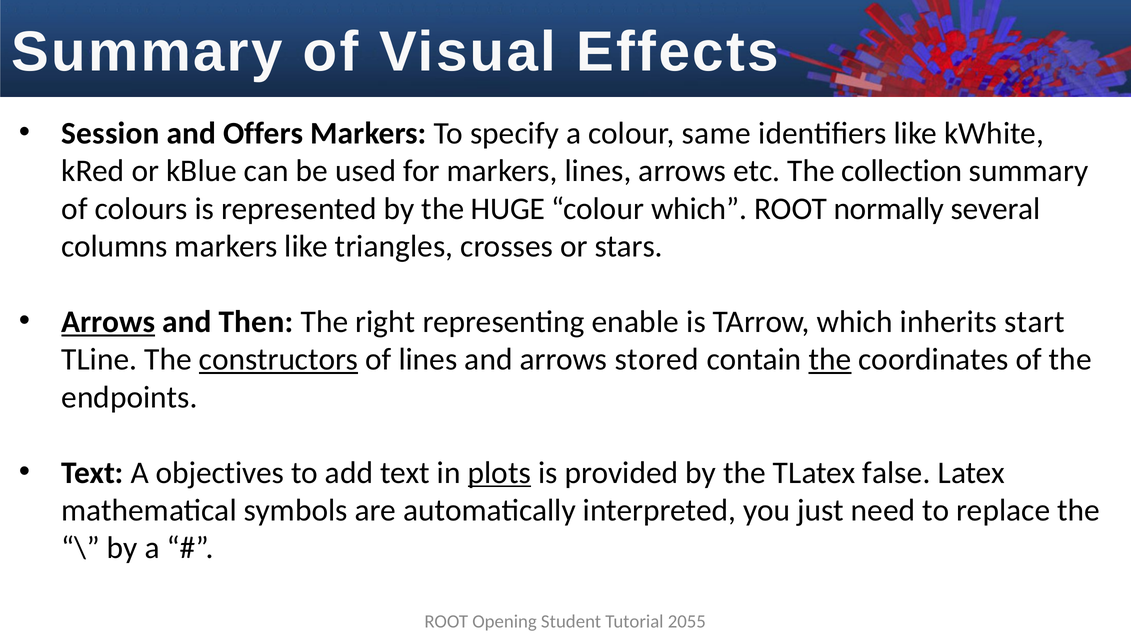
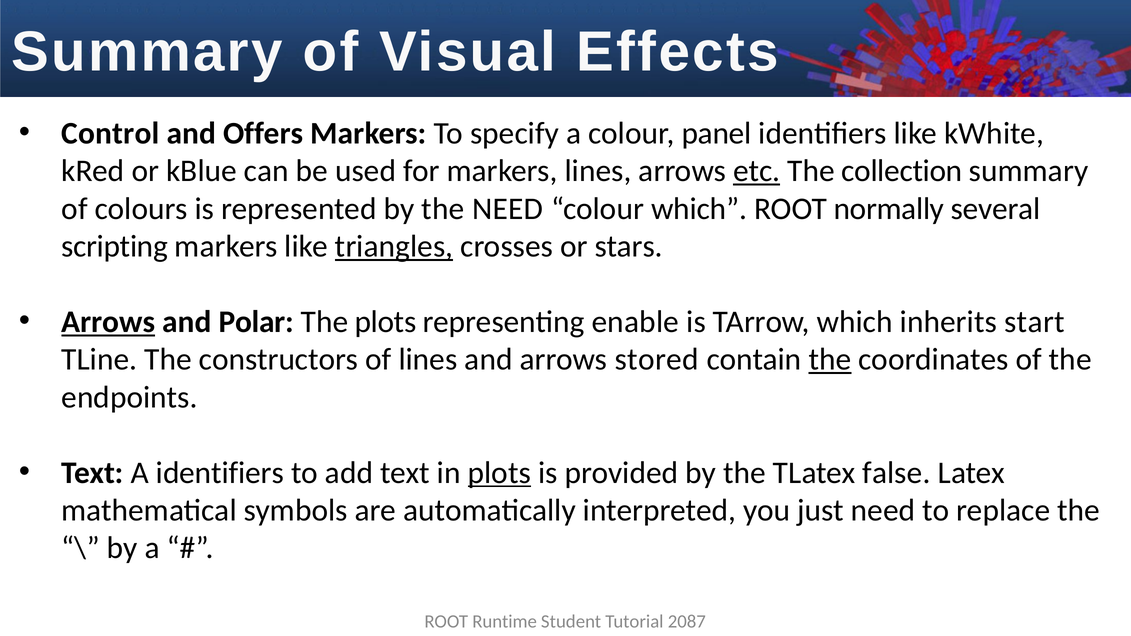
Session: Session -> Control
same: same -> panel
etc underline: none -> present
the HUGE: HUGE -> NEED
columns: columns -> scripting
triangles underline: none -> present
Then: Then -> Polar
The right: right -> plots
constructors underline: present -> none
A objectives: objectives -> identifiers
Opening: Opening -> Runtime
2055: 2055 -> 2087
